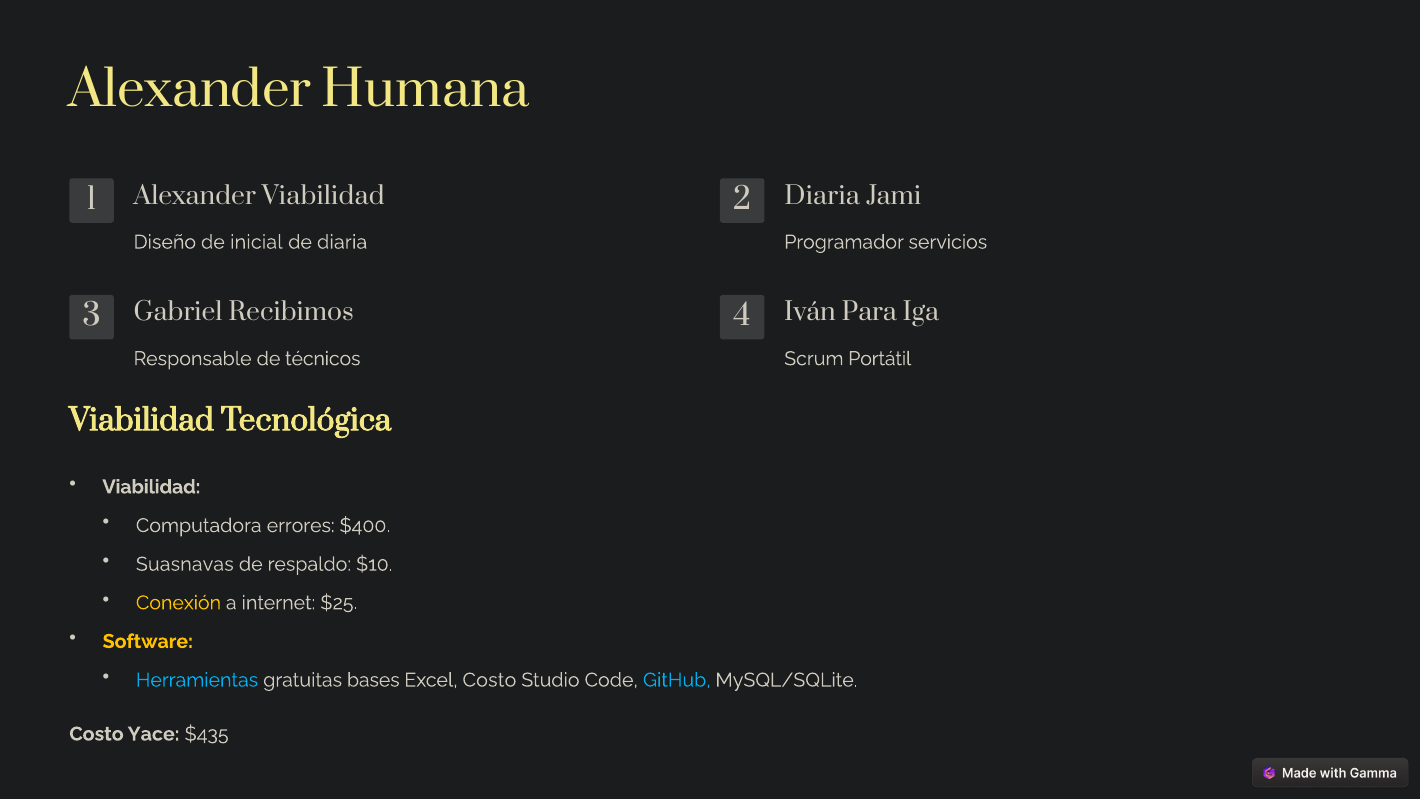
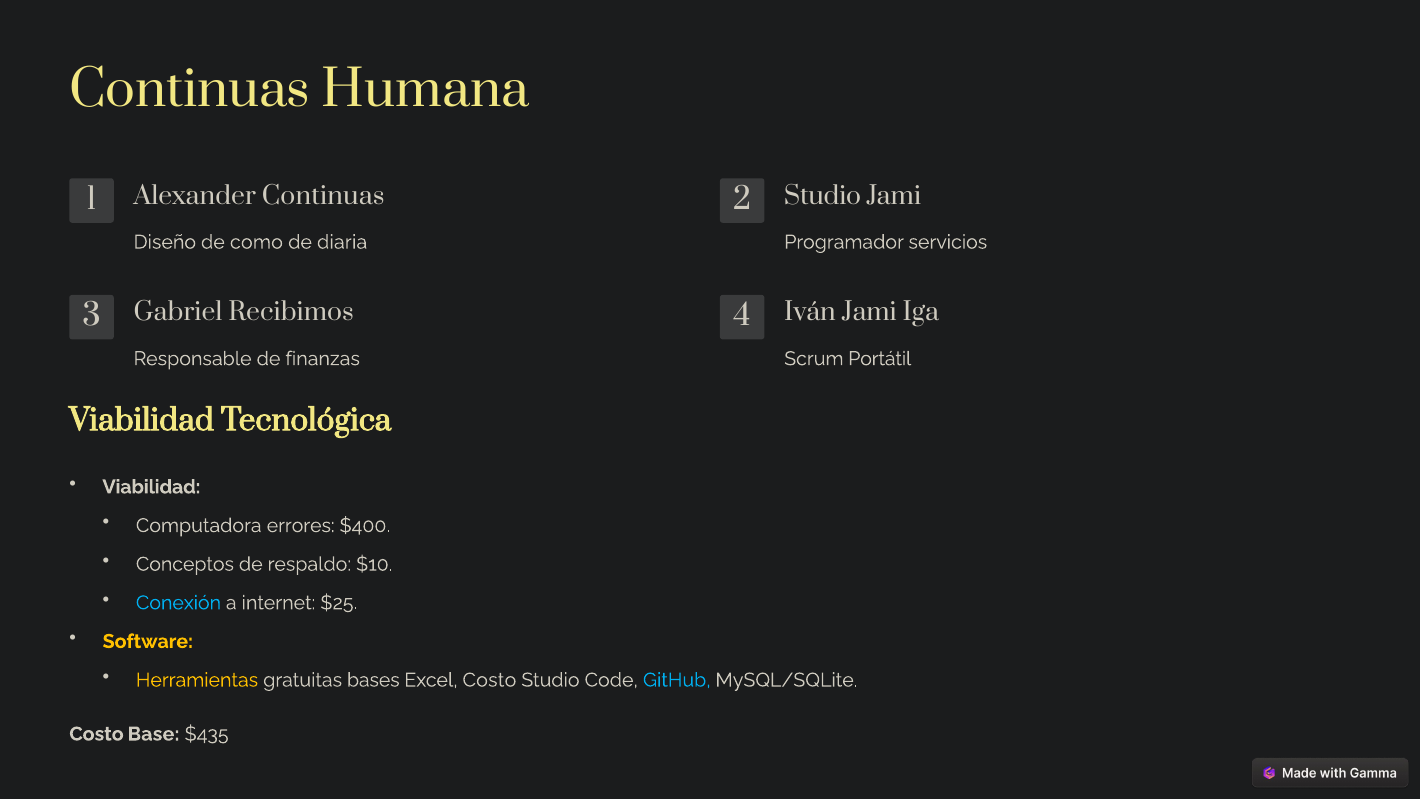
Alexander at (190, 90): Alexander -> Continuas
Alexander Viabilidad: Viabilidad -> Continuas
2 Diaria: Diaria -> Studio
inicial: inicial -> como
Iván Para: Para -> Jami
técnicos: técnicos -> finanzas
Suasnavas: Suasnavas -> Conceptos
Conexión colour: yellow -> light blue
Herramientas colour: light blue -> yellow
Yace: Yace -> Base
